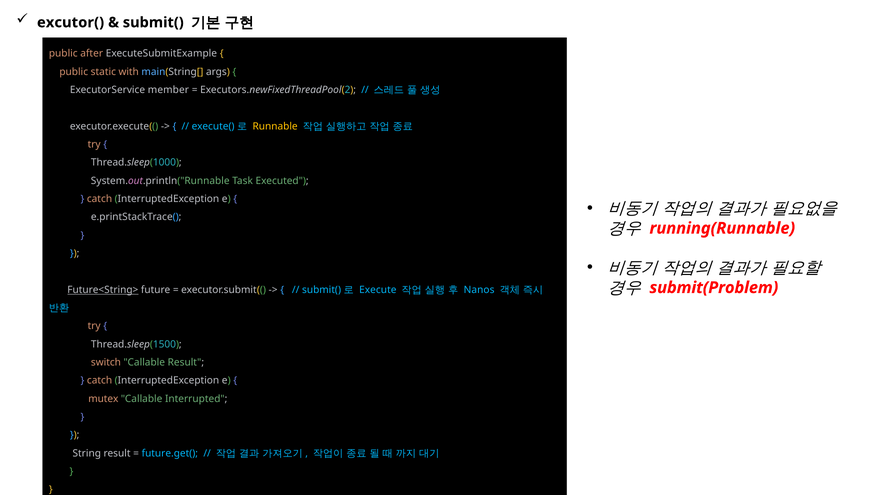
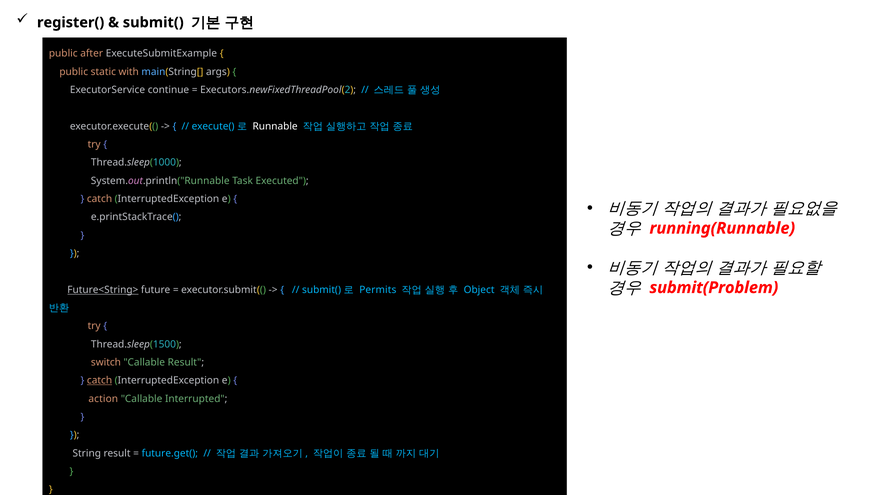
excutor(: excutor( -> register(
member: member -> continue
Runnable colour: yellow -> white
Execute: Execute -> Permits
Nanos: Nanos -> Object
catch at (100, 381) underline: none -> present
mutex: mutex -> action
